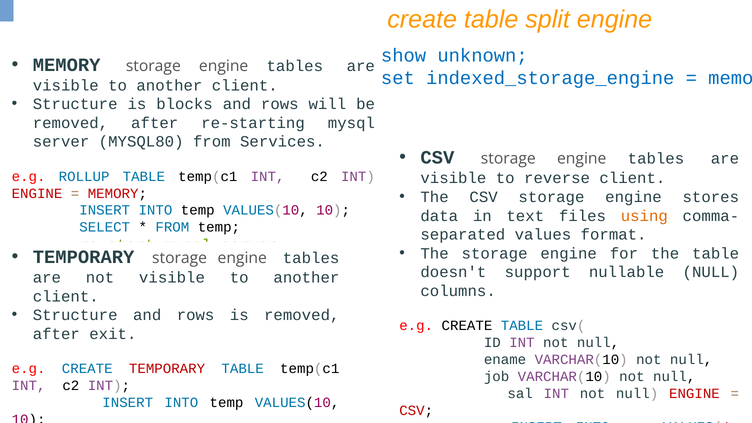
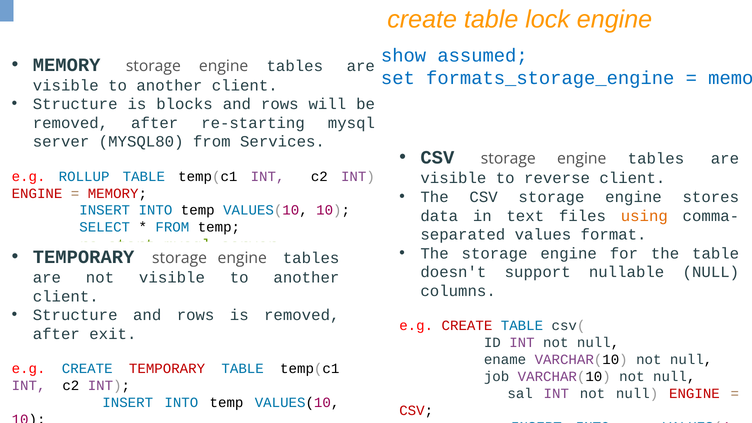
split: split -> lock
unknown: unknown -> assumed
indexed_storage_engine: indexed_storage_engine -> formats_storage_engine
CREATE at (467, 326) colour: black -> red
